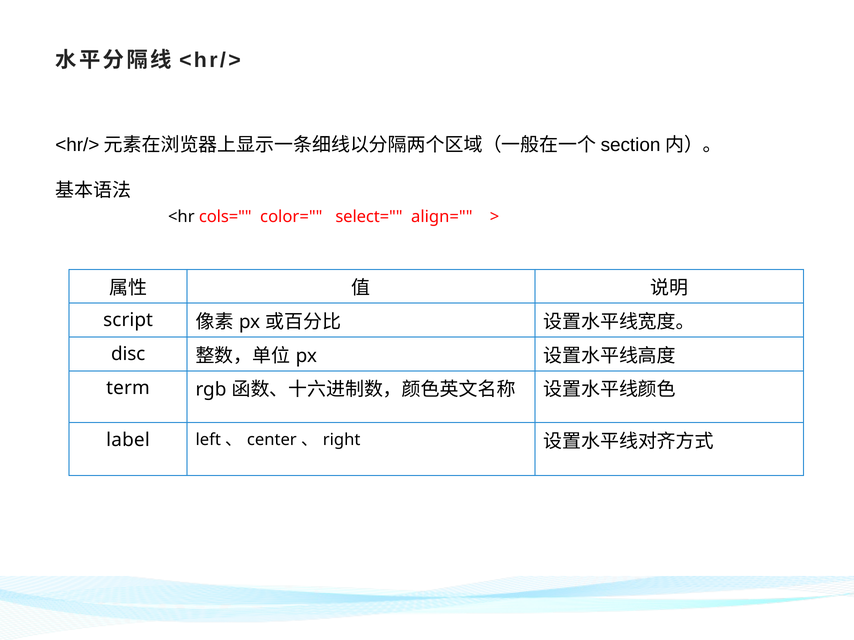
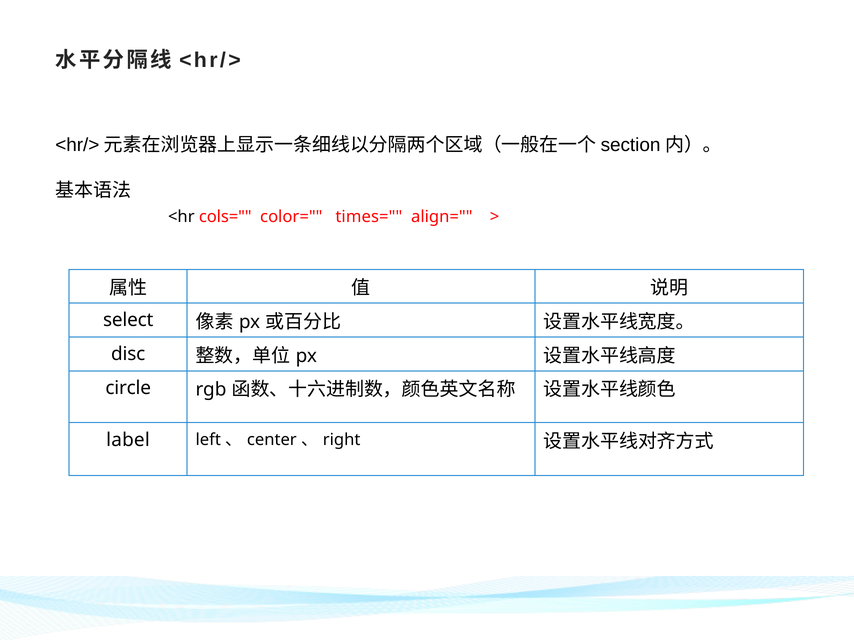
select=: select= -> times=
script: script -> select
term: term -> circle
